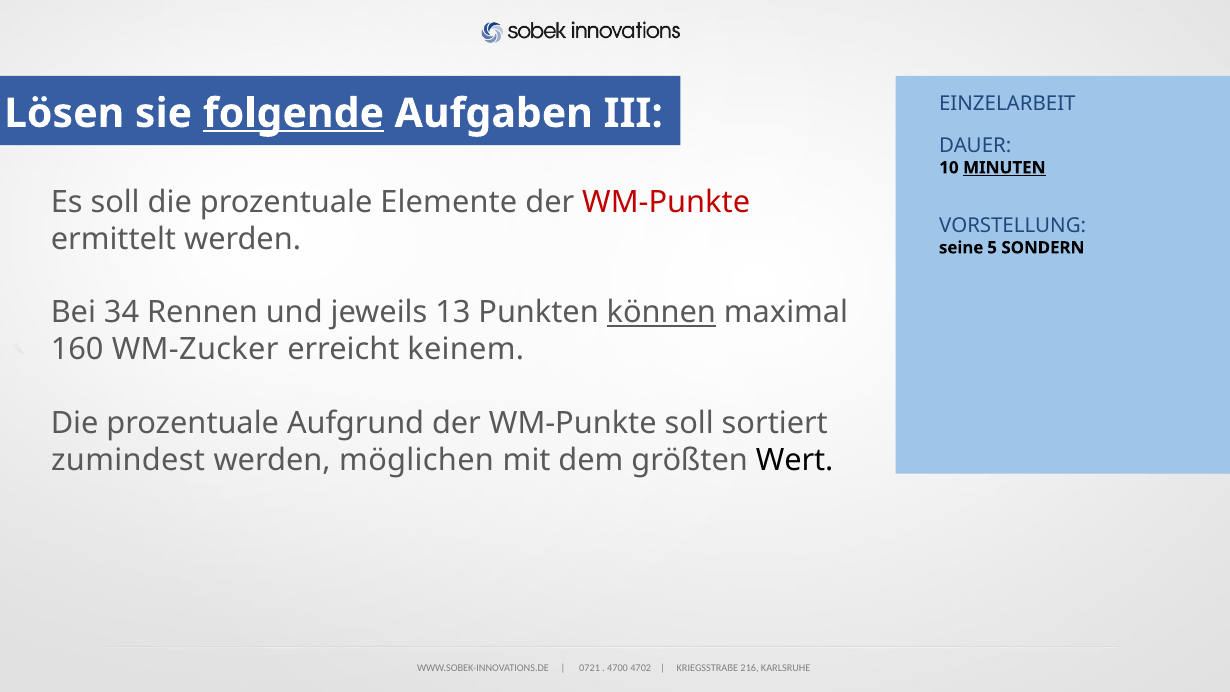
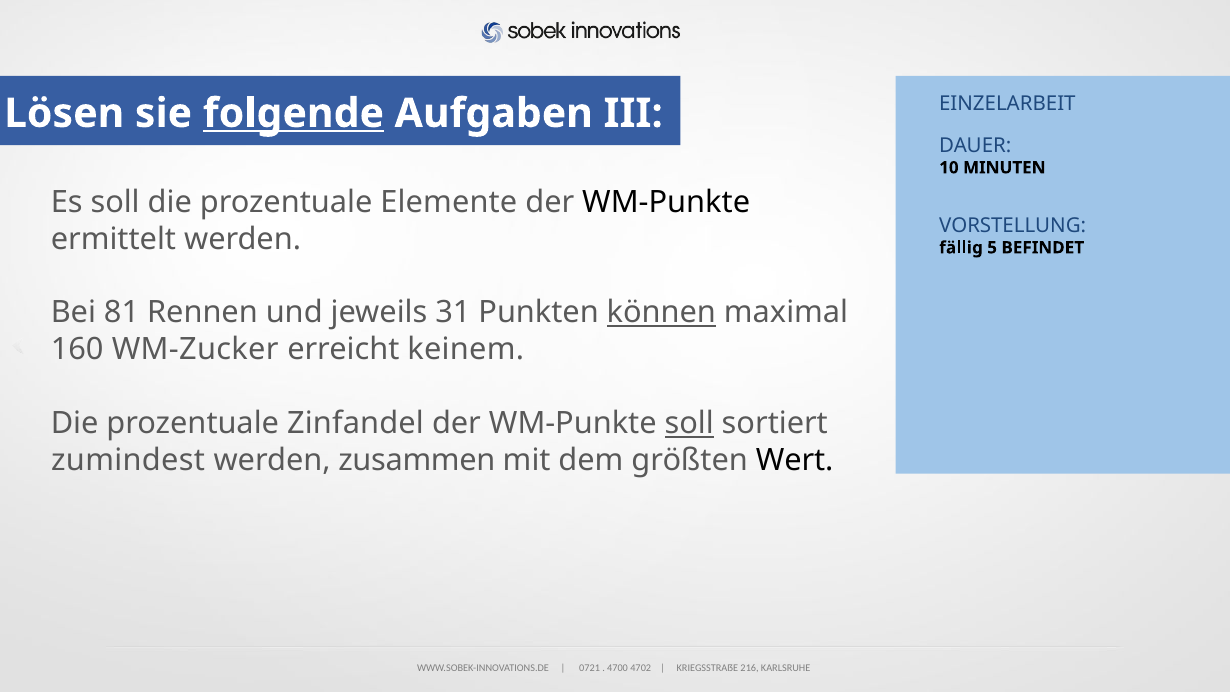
MINUTEN underline: present -> none
WM-Punkte at (666, 202) colour: red -> black
seine: seine -> fällig
SONDERN: SONDERN -> BEFINDET
34: 34 -> 81
13: 13 -> 31
Aufgrund: Aufgrund -> Zinfandel
soll at (689, 423) underline: none -> present
möglichen: möglichen -> zusammen
